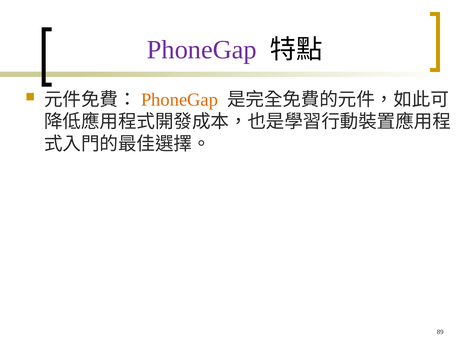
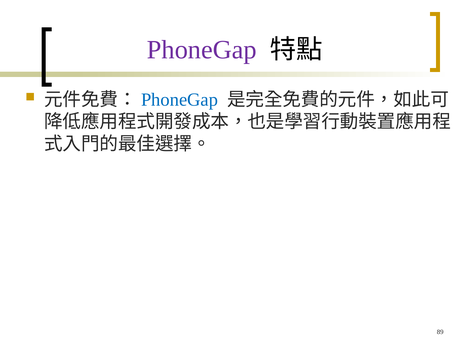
PhoneGap at (180, 100) colour: orange -> blue
